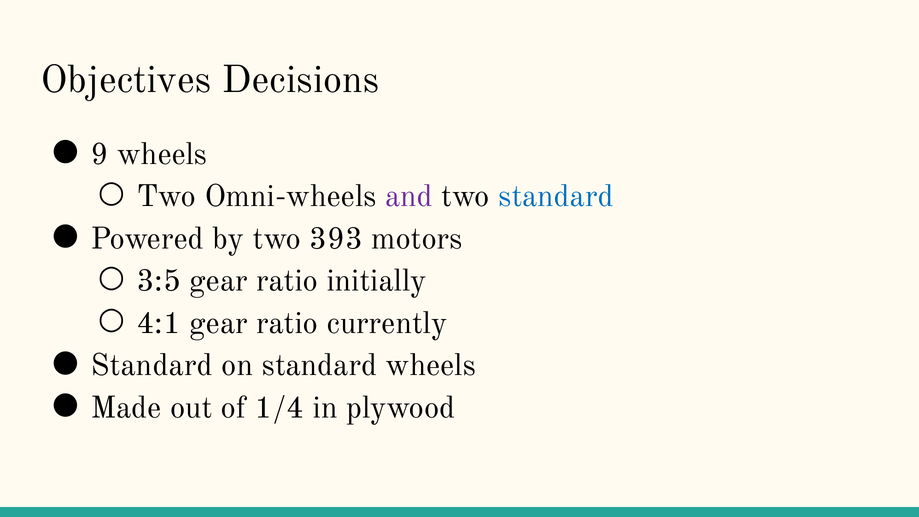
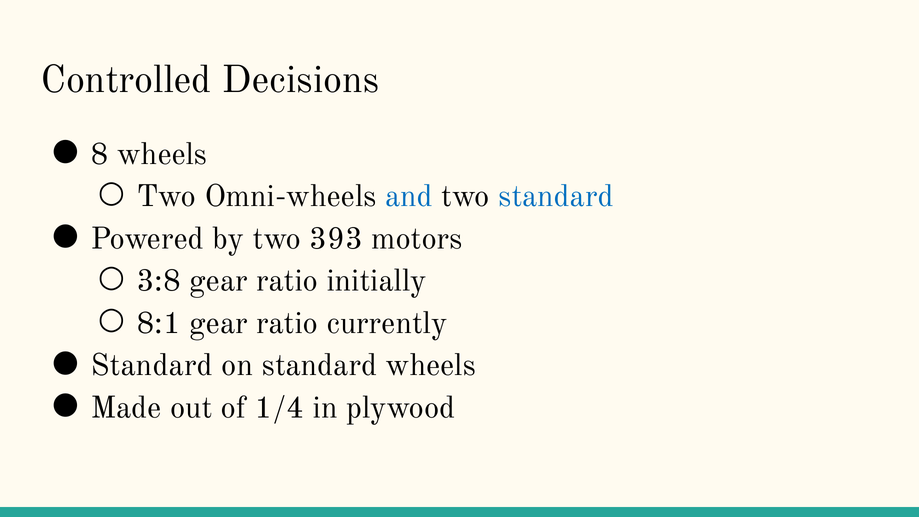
Objectives: Objectives -> Controlled
9: 9 -> 8
and colour: purple -> blue
3:5: 3:5 -> 3:8
4:1: 4:1 -> 8:1
